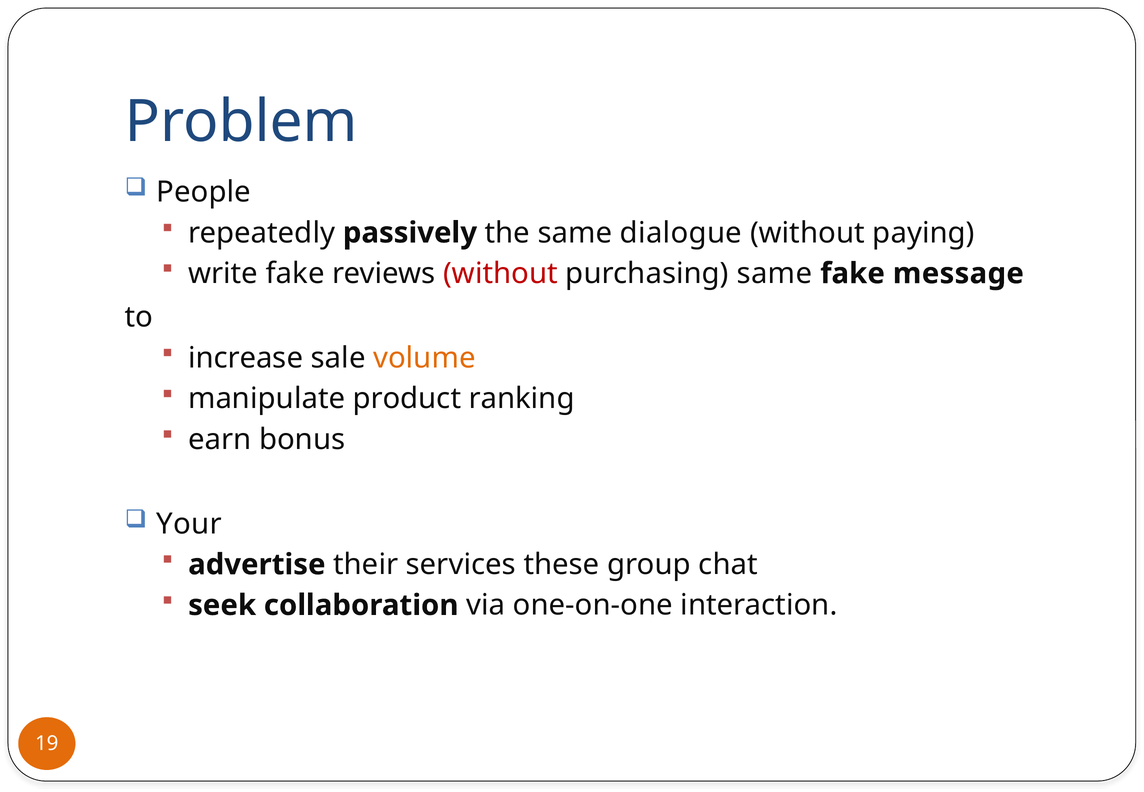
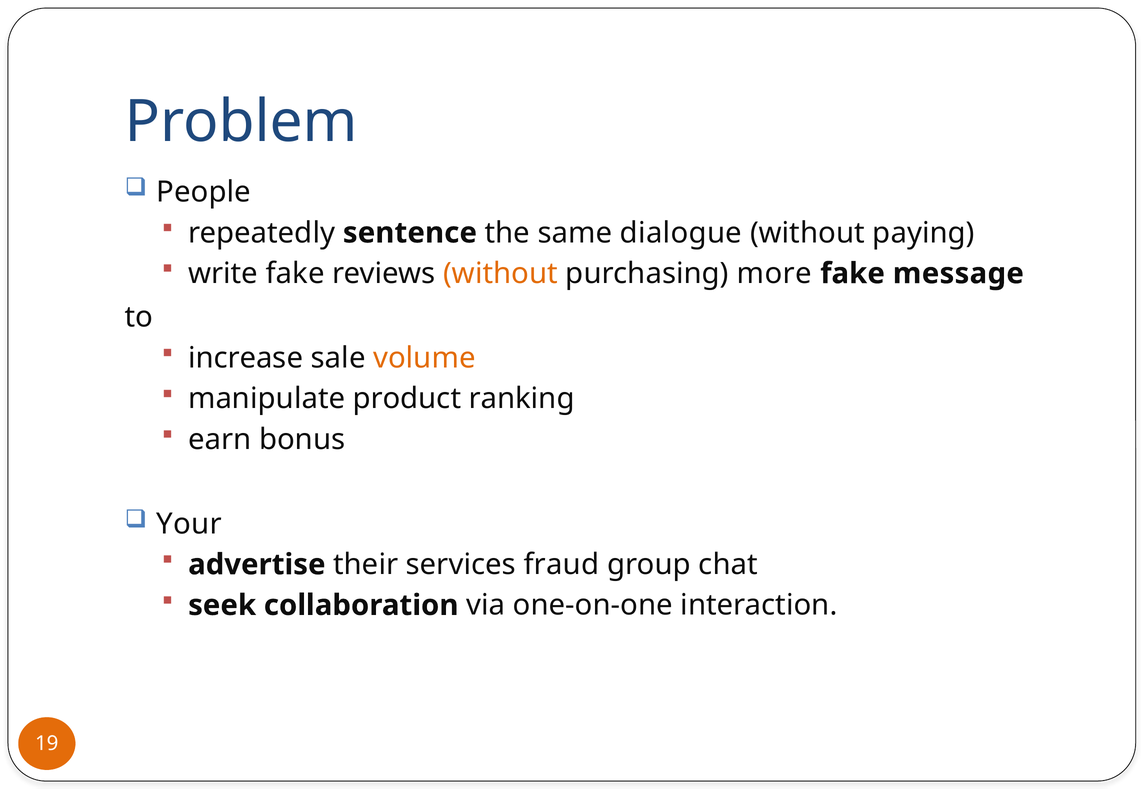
passively: passively -> sentence
without at (501, 274) colour: red -> orange
purchasing same: same -> more
these: these -> fraud
